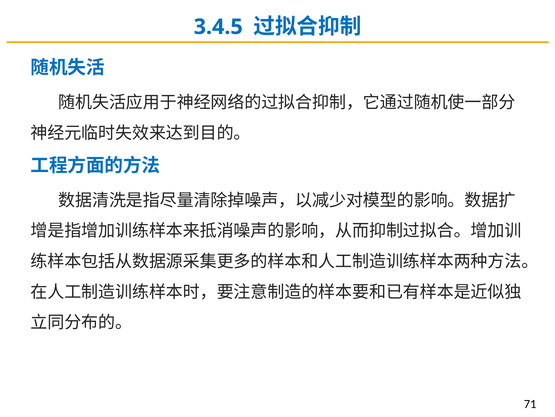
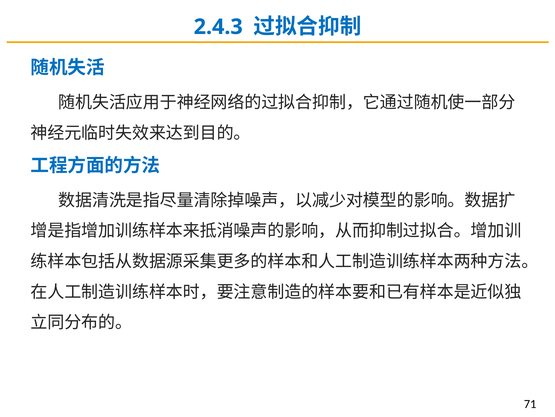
3.4.5: 3.4.5 -> 2.4.3
